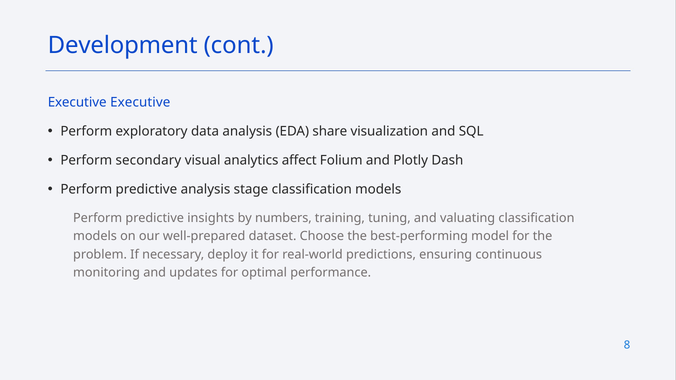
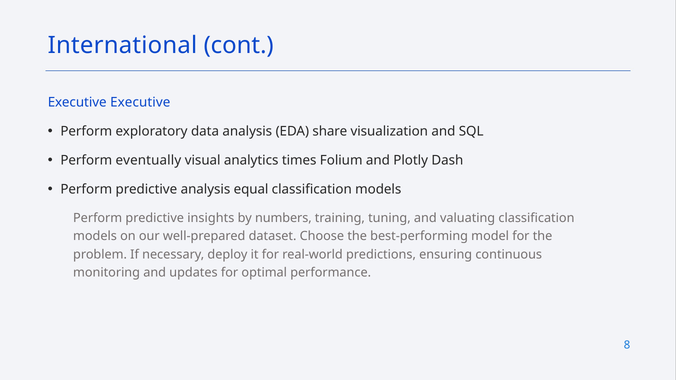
Development: Development -> International
secondary: secondary -> eventually
affect: affect -> times
stage: stage -> equal
